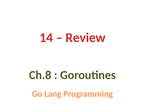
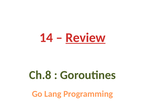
Review underline: none -> present
